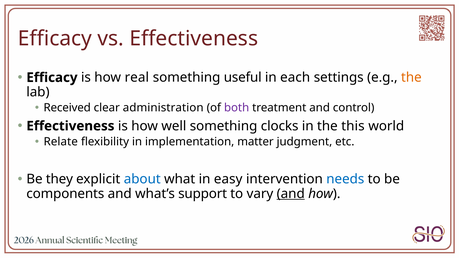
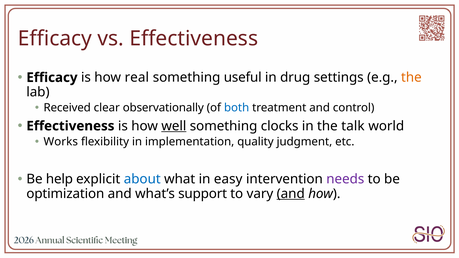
each: each -> drug
administration: administration -> observationally
both colour: purple -> blue
well underline: none -> present
this: this -> talk
Relate: Relate -> Works
matter: matter -> quality
they: they -> help
needs colour: blue -> purple
components: components -> optimization
